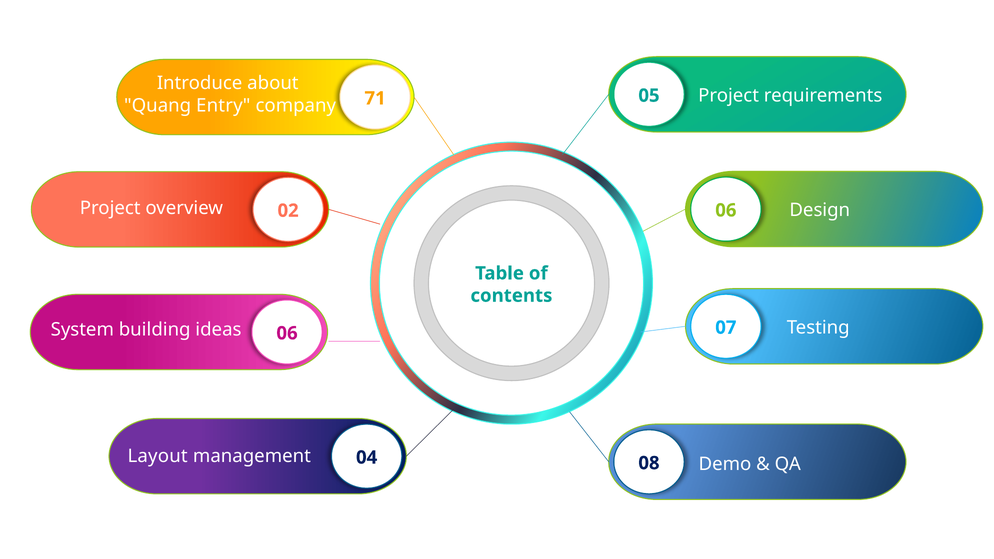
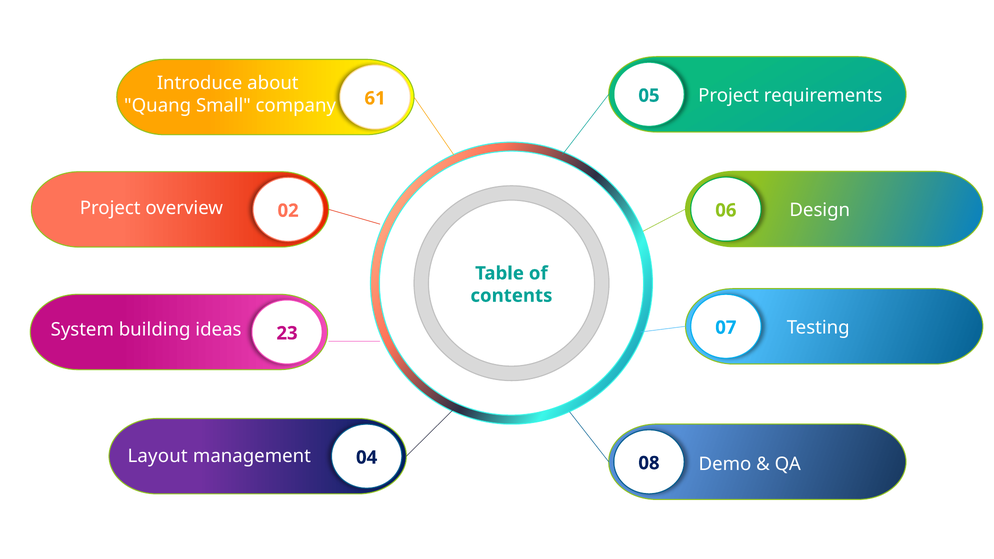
Entry: Entry -> Small
71: 71 -> 61
ideas 06: 06 -> 23
